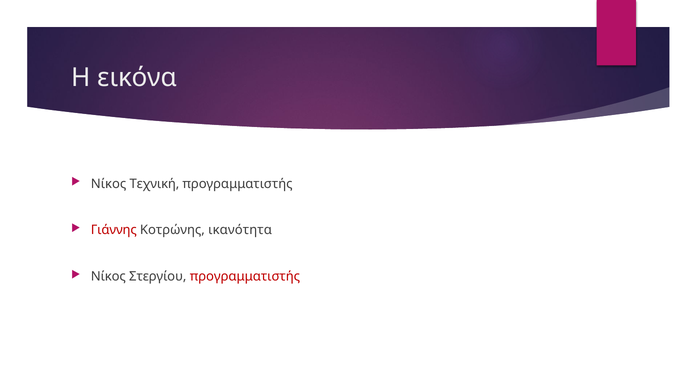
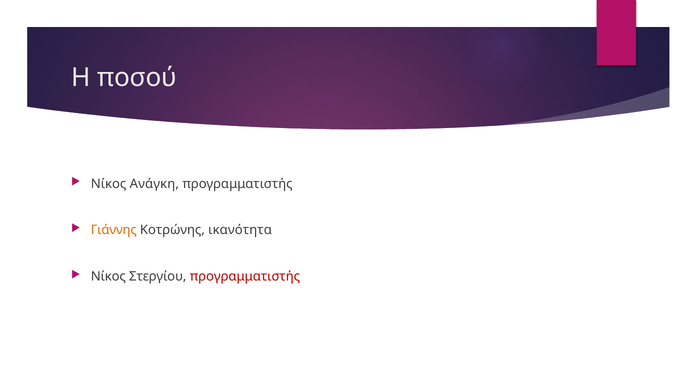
εικόνα: εικόνα -> ποσού
Τεχνική: Τεχνική -> Ανάγκη
Γιάννης colour: red -> orange
